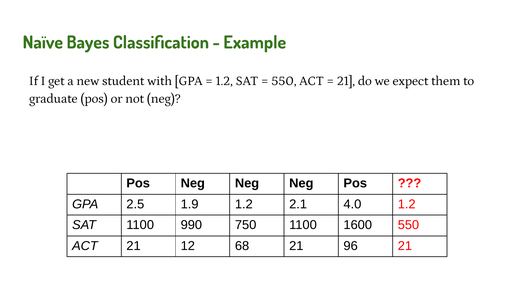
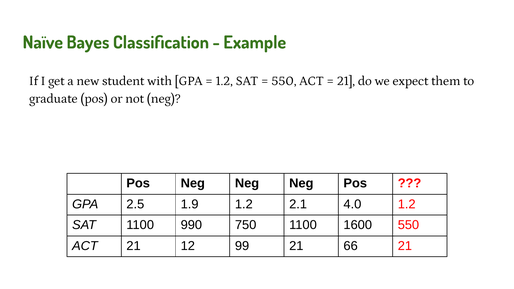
68: 68 -> 99
96: 96 -> 66
